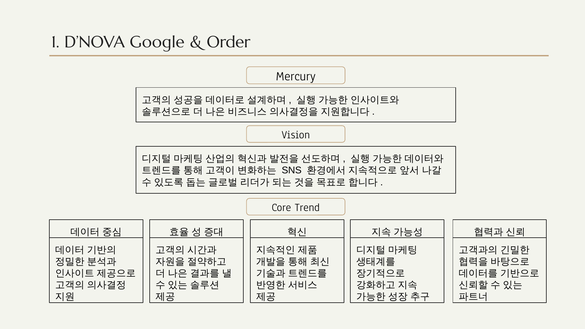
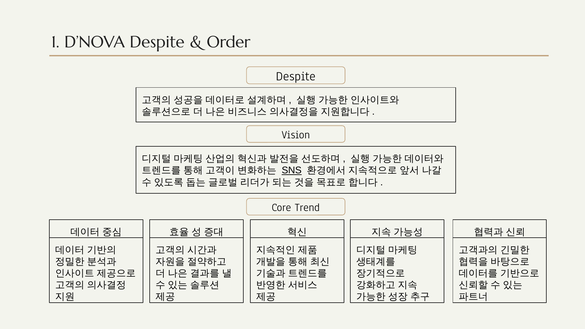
D’NOVA Google: Google -> Despite
Mercury at (296, 76): Mercury -> Despite
SNS underline: none -> present
